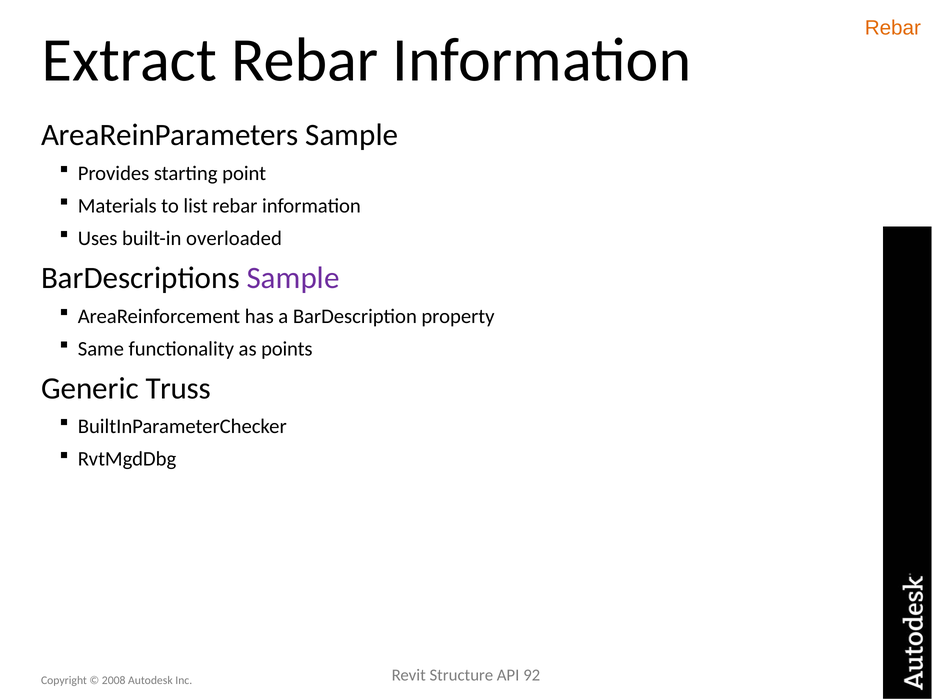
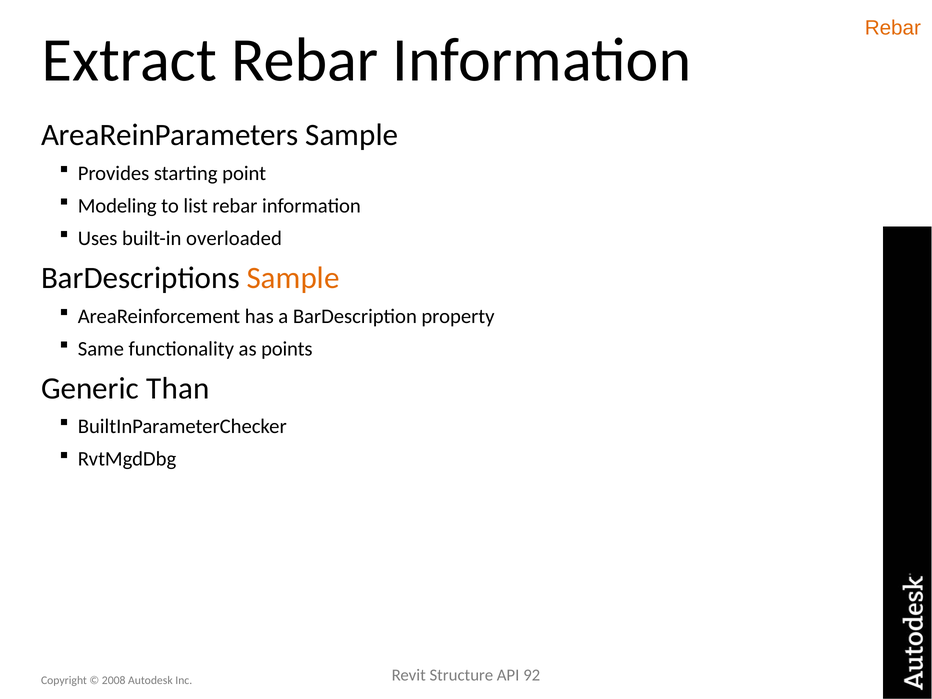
Materials: Materials -> Modeling
Sample at (293, 278) colour: purple -> orange
Truss: Truss -> Than
